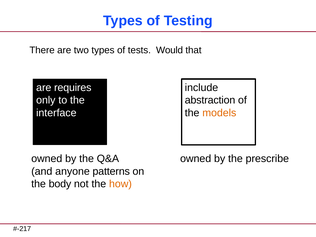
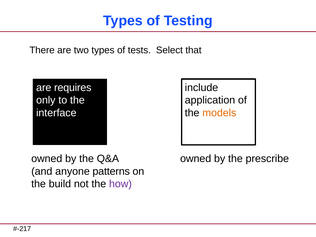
Would: Would -> Select
abstraction: abstraction -> application
body: body -> build
how colour: orange -> purple
